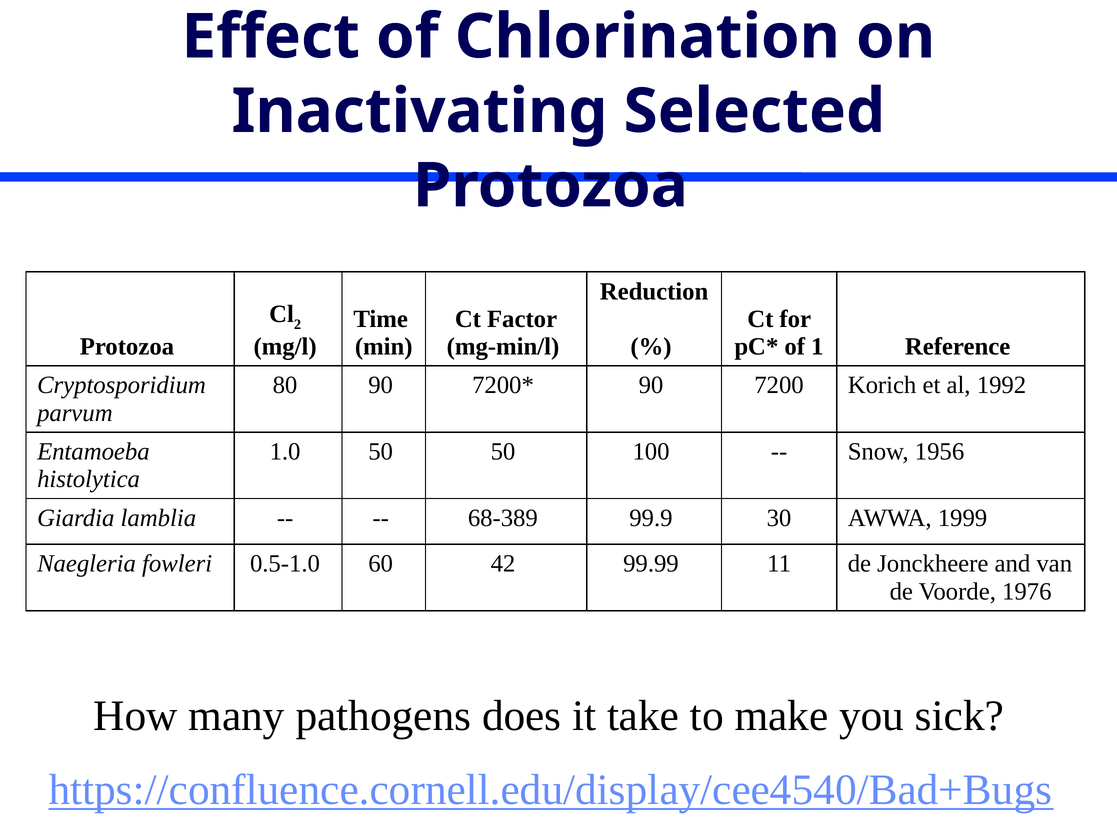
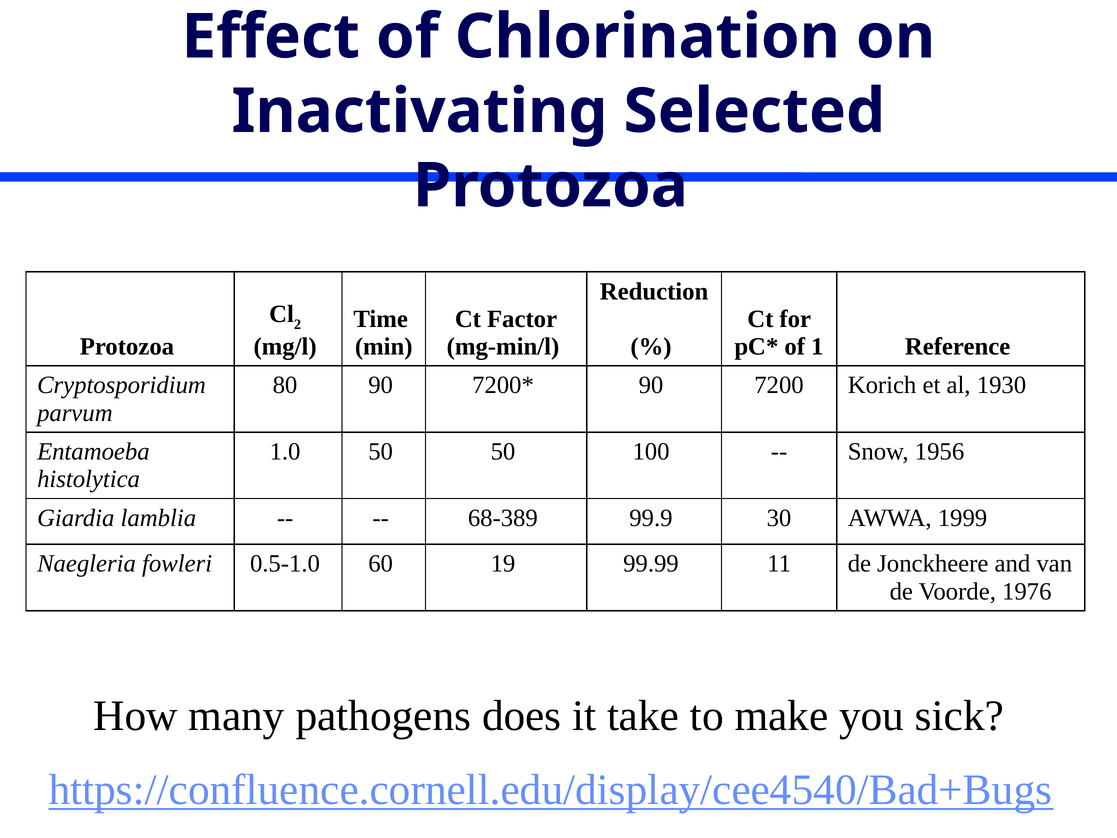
1992: 1992 -> 1930
42: 42 -> 19
